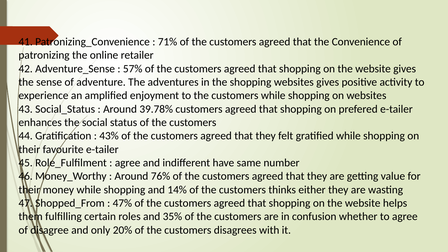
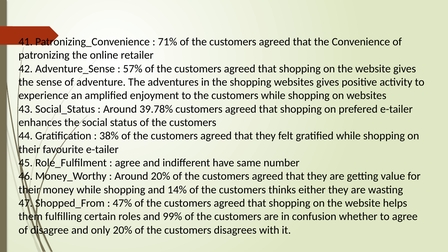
43%: 43% -> 38%
Around 76%: 76% -> 20%
35%: 35% -> 99%
